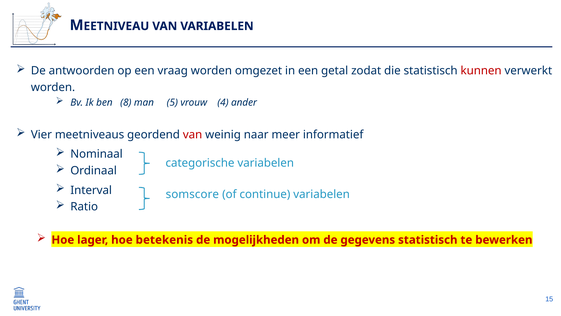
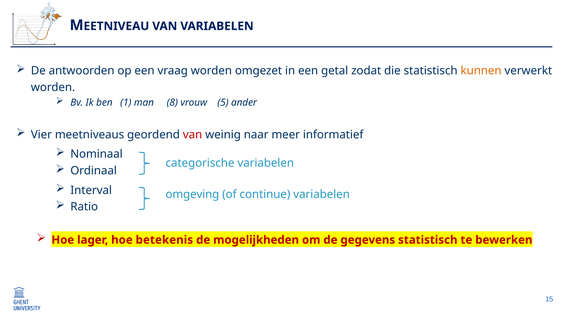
kunnen colour: red -> orange
8: 8 -> 1
5: 5 -> 8
4: 4 -> 5
somscore: somscore -> omgeving
